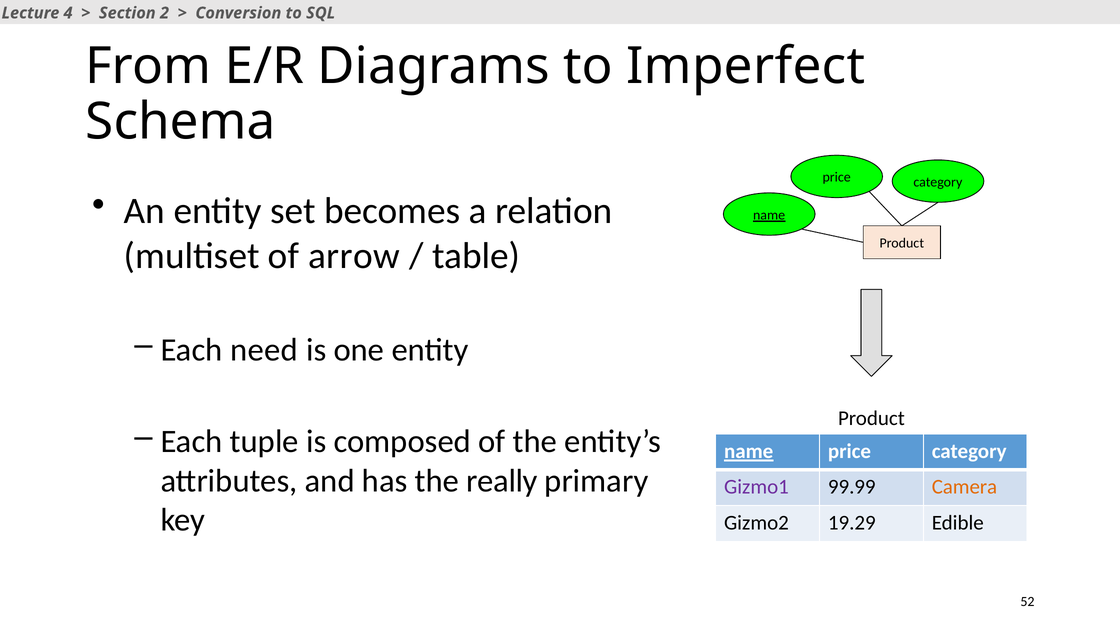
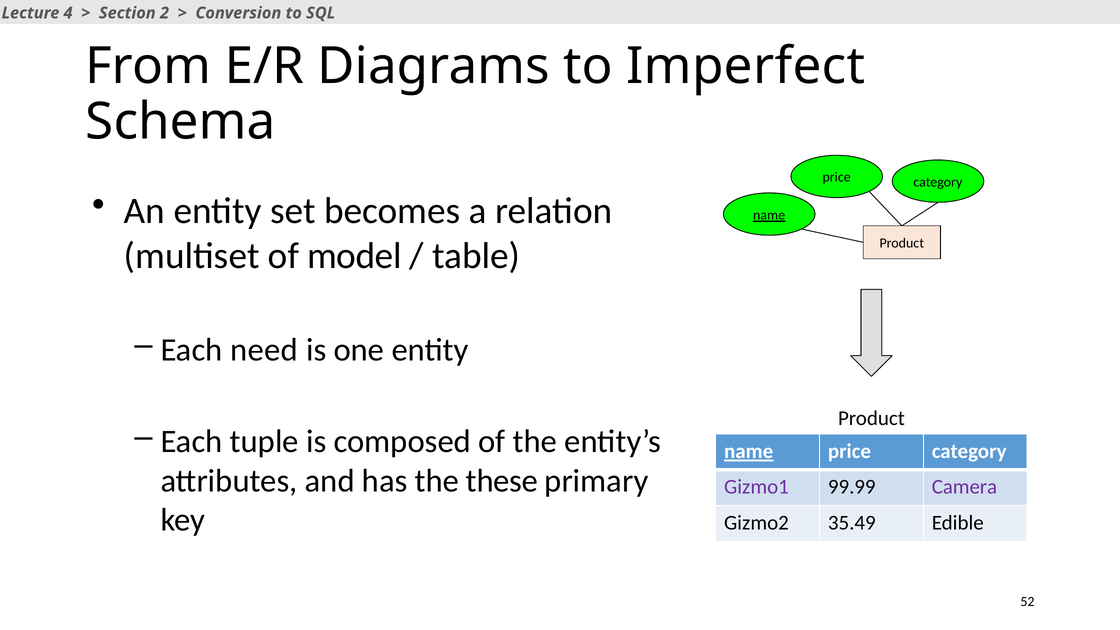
arrow: arrow -> model
really: really -> these
Camera colour: orange -> purple
19.29: 19.29 -> 35.49
